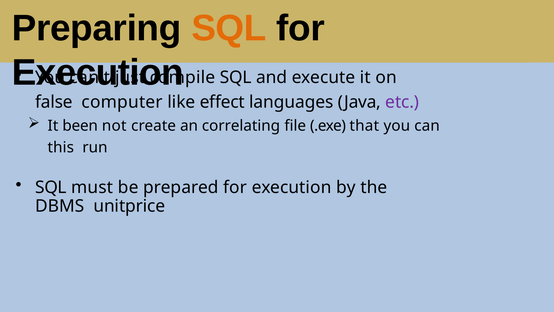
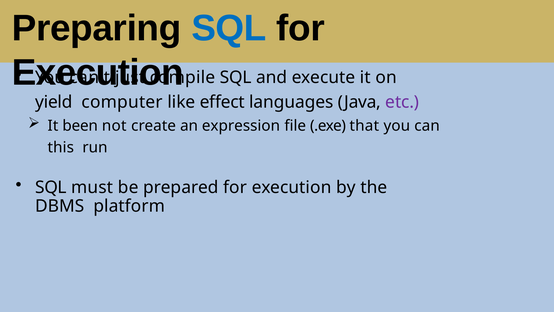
SQL at (229, 28) colour: orange -> blue
false: false -> yield
correlating: correlating -> expression
unitprice: unitprice -> platform
